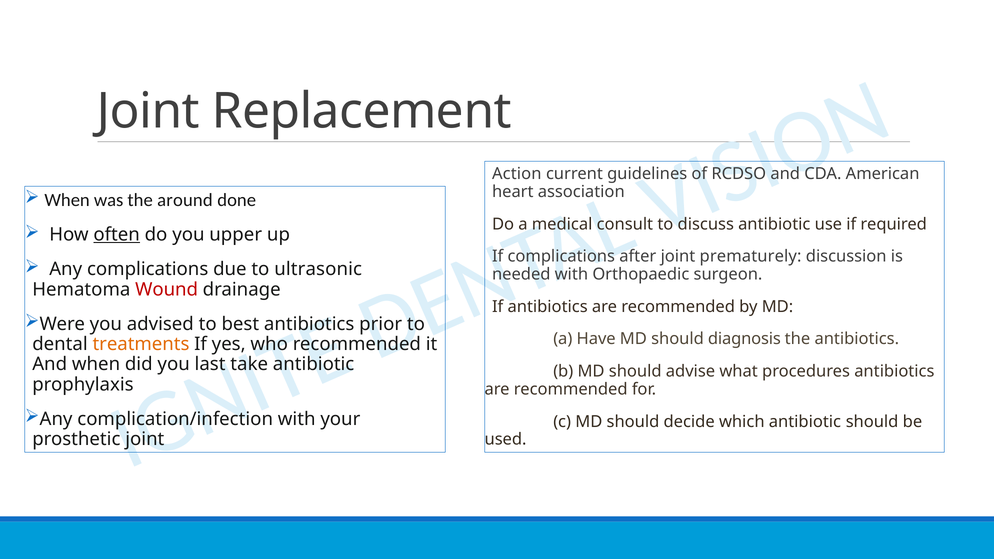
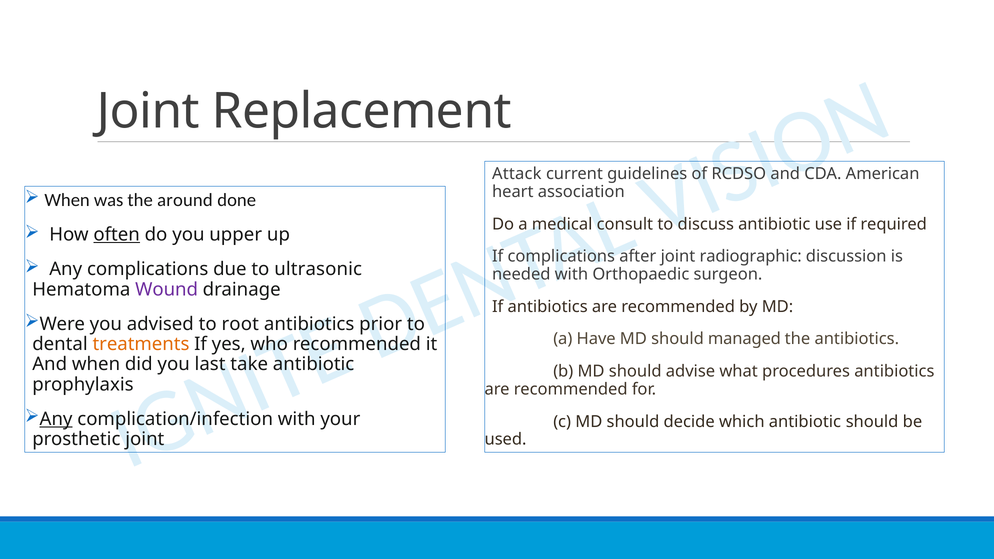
Action: Action -> Attack
prematurely: prematurely -> radiographic
Wound colour: red -> purple
best: best -> root
diagnosis: diagnosis -> managed
Any at (56, 419) underline: none -> present
